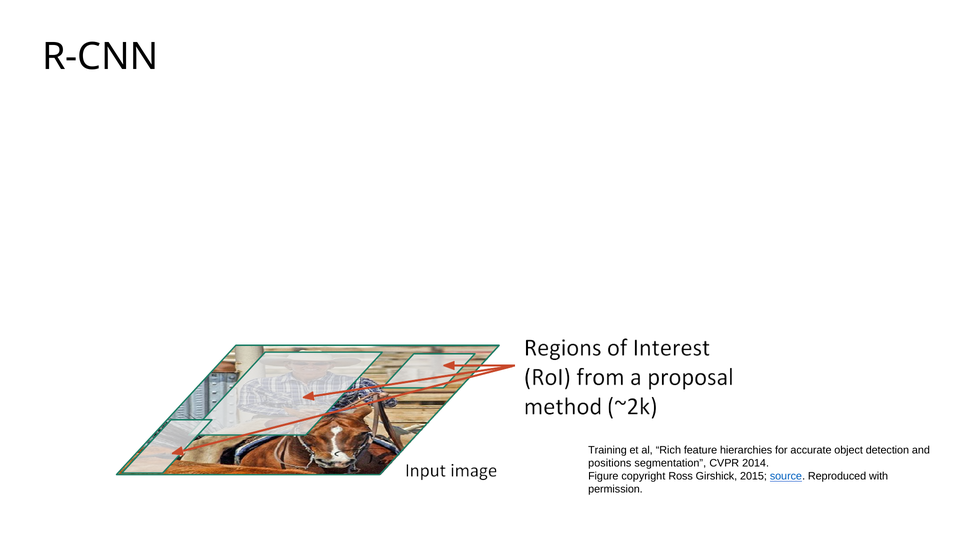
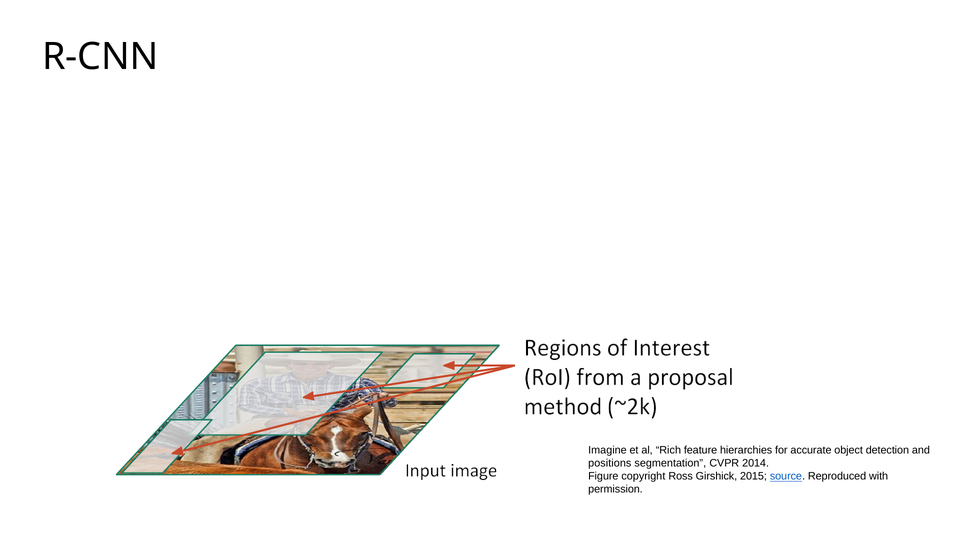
Training: Training -> Imagine
